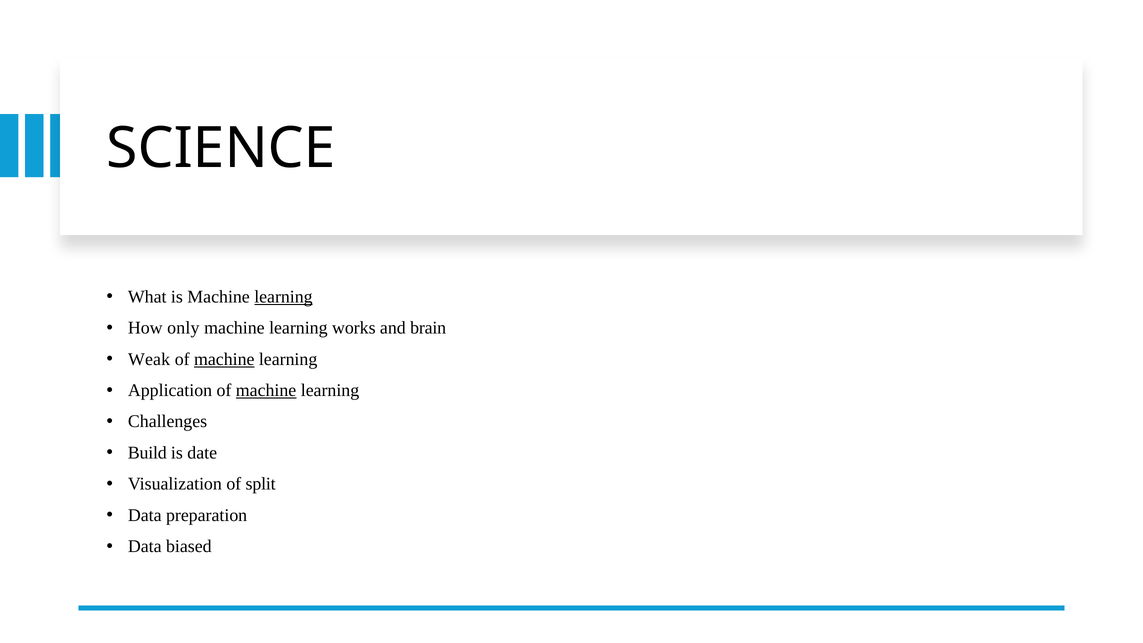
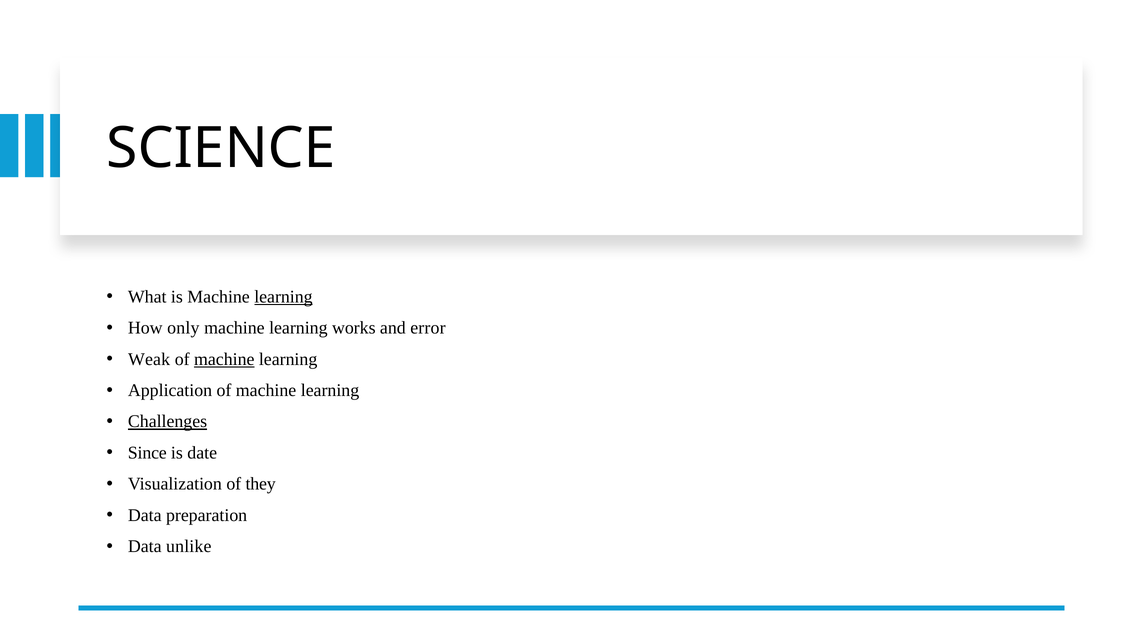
brain: brain -> error
machine at (266, 390) underline: present -> none
Challenges underline: none -> present
Build: Build -> Since
split: split -> they
biased: biased -> unlike
